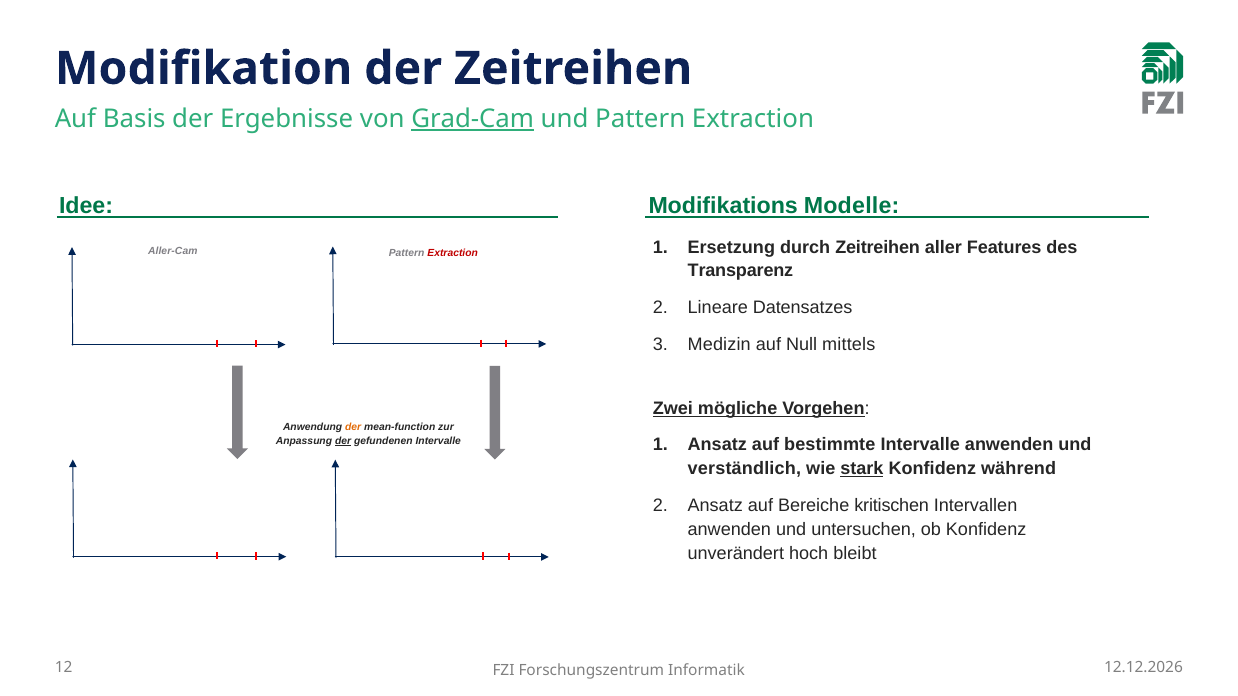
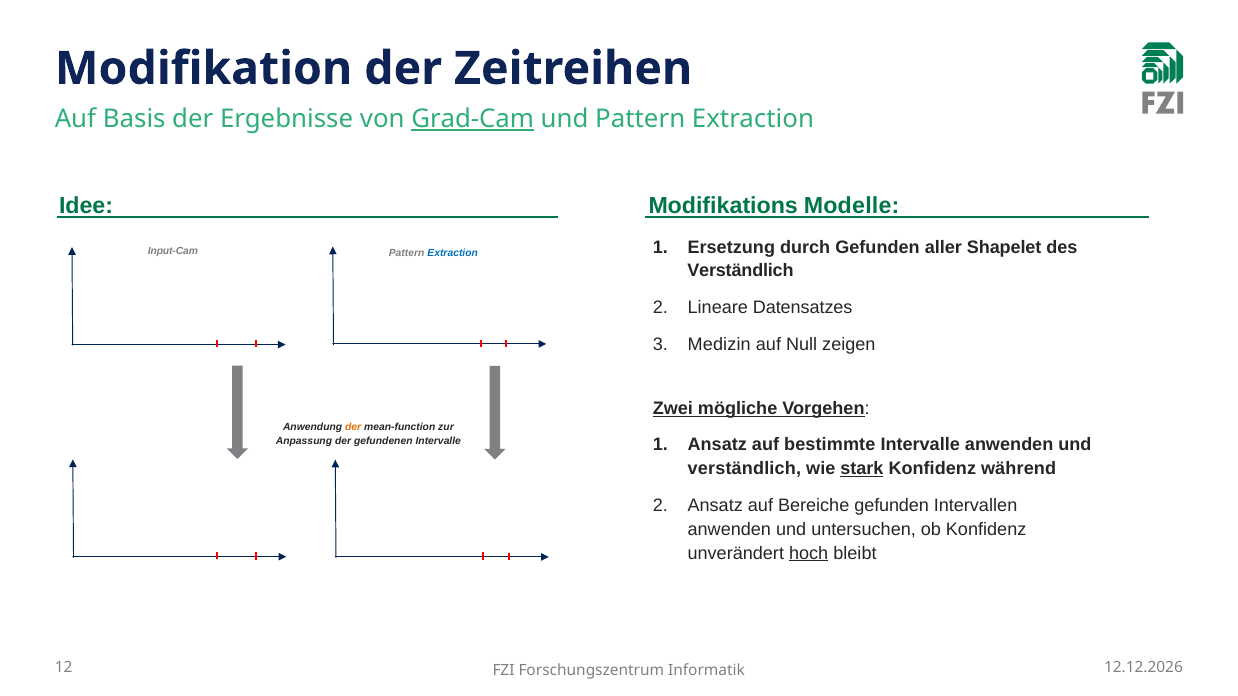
durch Zeitreihen: Zeitreihen -> Gefunden
Features: Features -> Shapelet
Aller-Cam: Aller-Cam -> Input-Cam
Extraction at (453, 253) colour: red -> blue
Transparenz at (740, 271): Transparenz -> Verständlich
mittels: mittels -> zeigen
der at (343, 441) underline: present -> none
Bereiche kritischen: kritischen -> gefunden
hoch underline: none -> present
